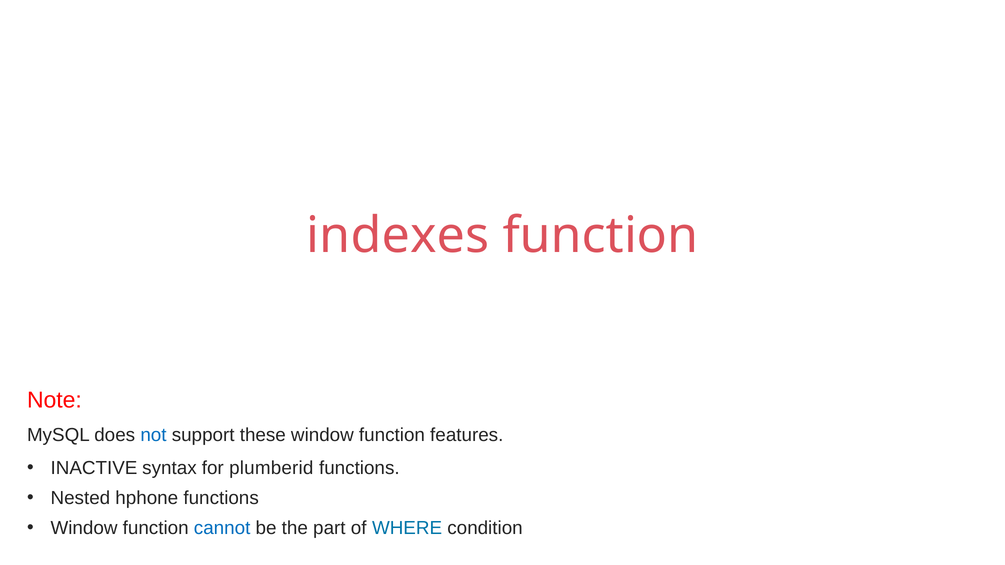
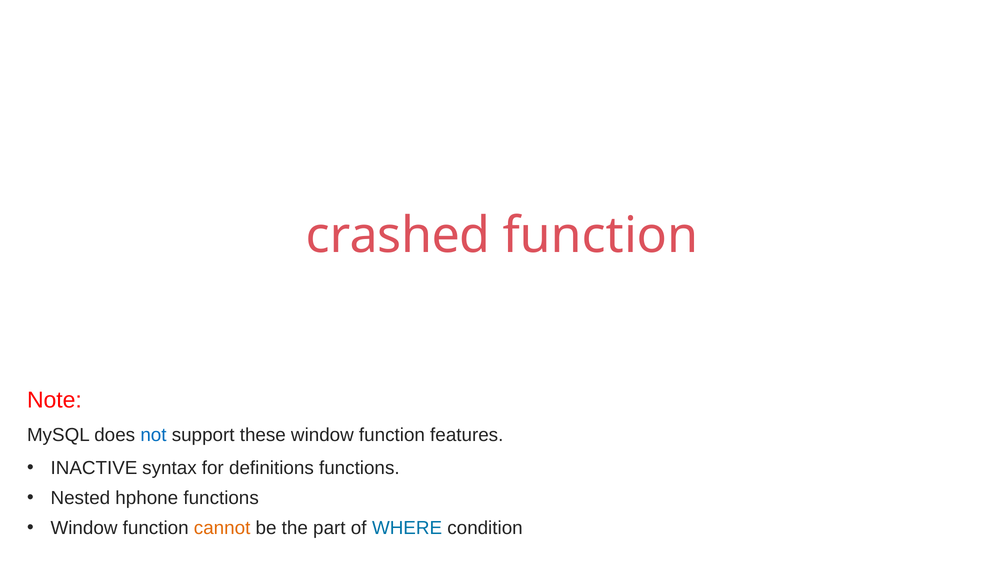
indexes: indexes -> crashed
plumberid: plumberid -> definitions
cannot colour: blue -> orange
